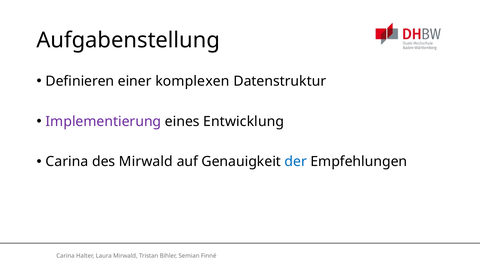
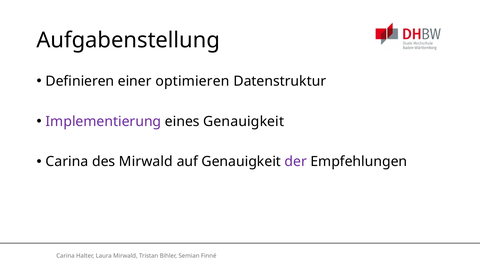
komplexen: komplexen -> optimieren
eines Entwicklung: Entwicklung -> Genauigkeit
der colour: blue -> purple
